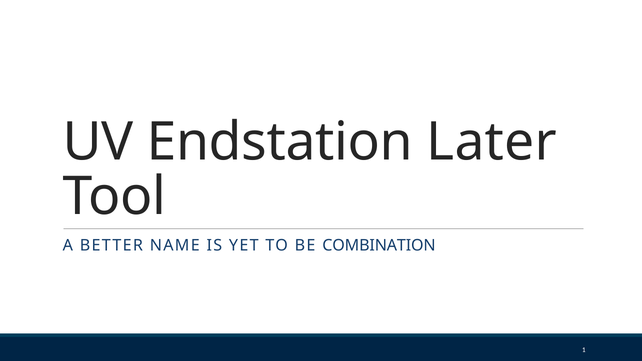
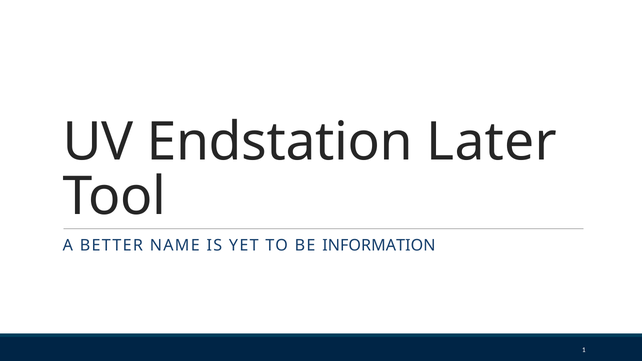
COMBINATION: COMBINATION -> INFORMATION
